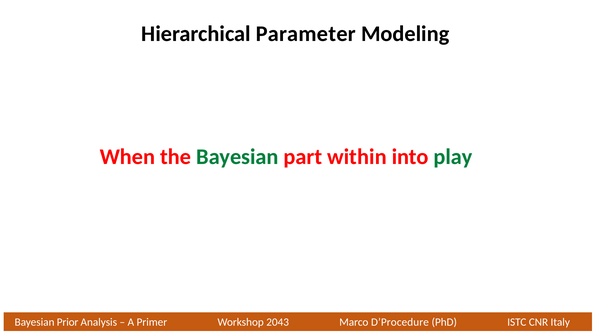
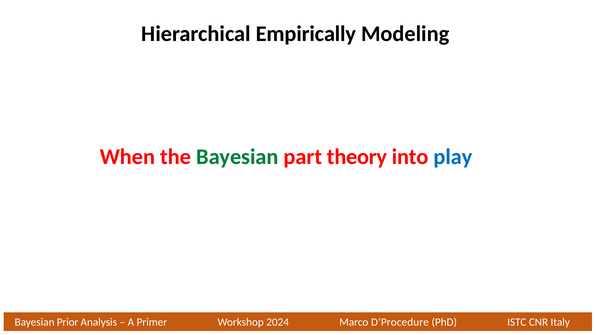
Parameter: Parameter -> Empirically
within: within -> theory
play colour: green -> blue
2043: 2043 -> 2024
